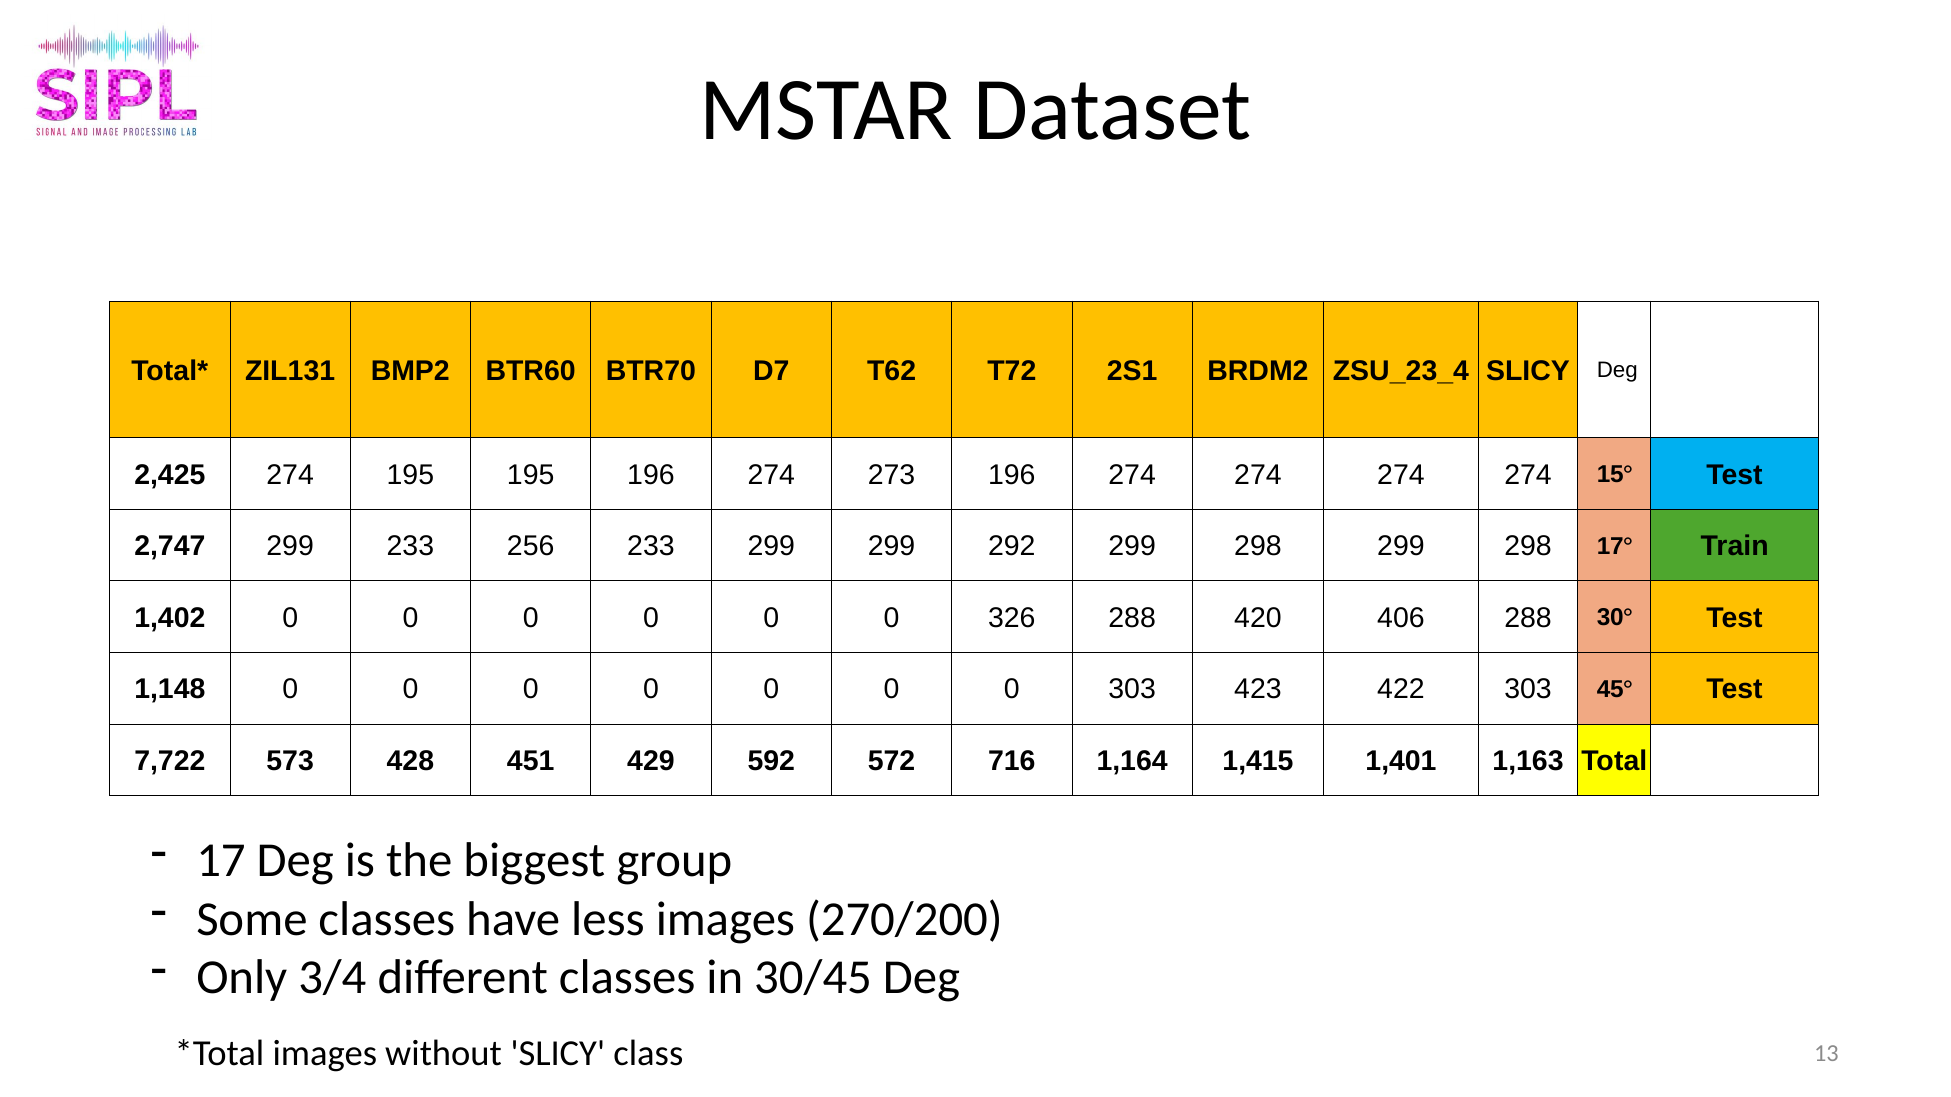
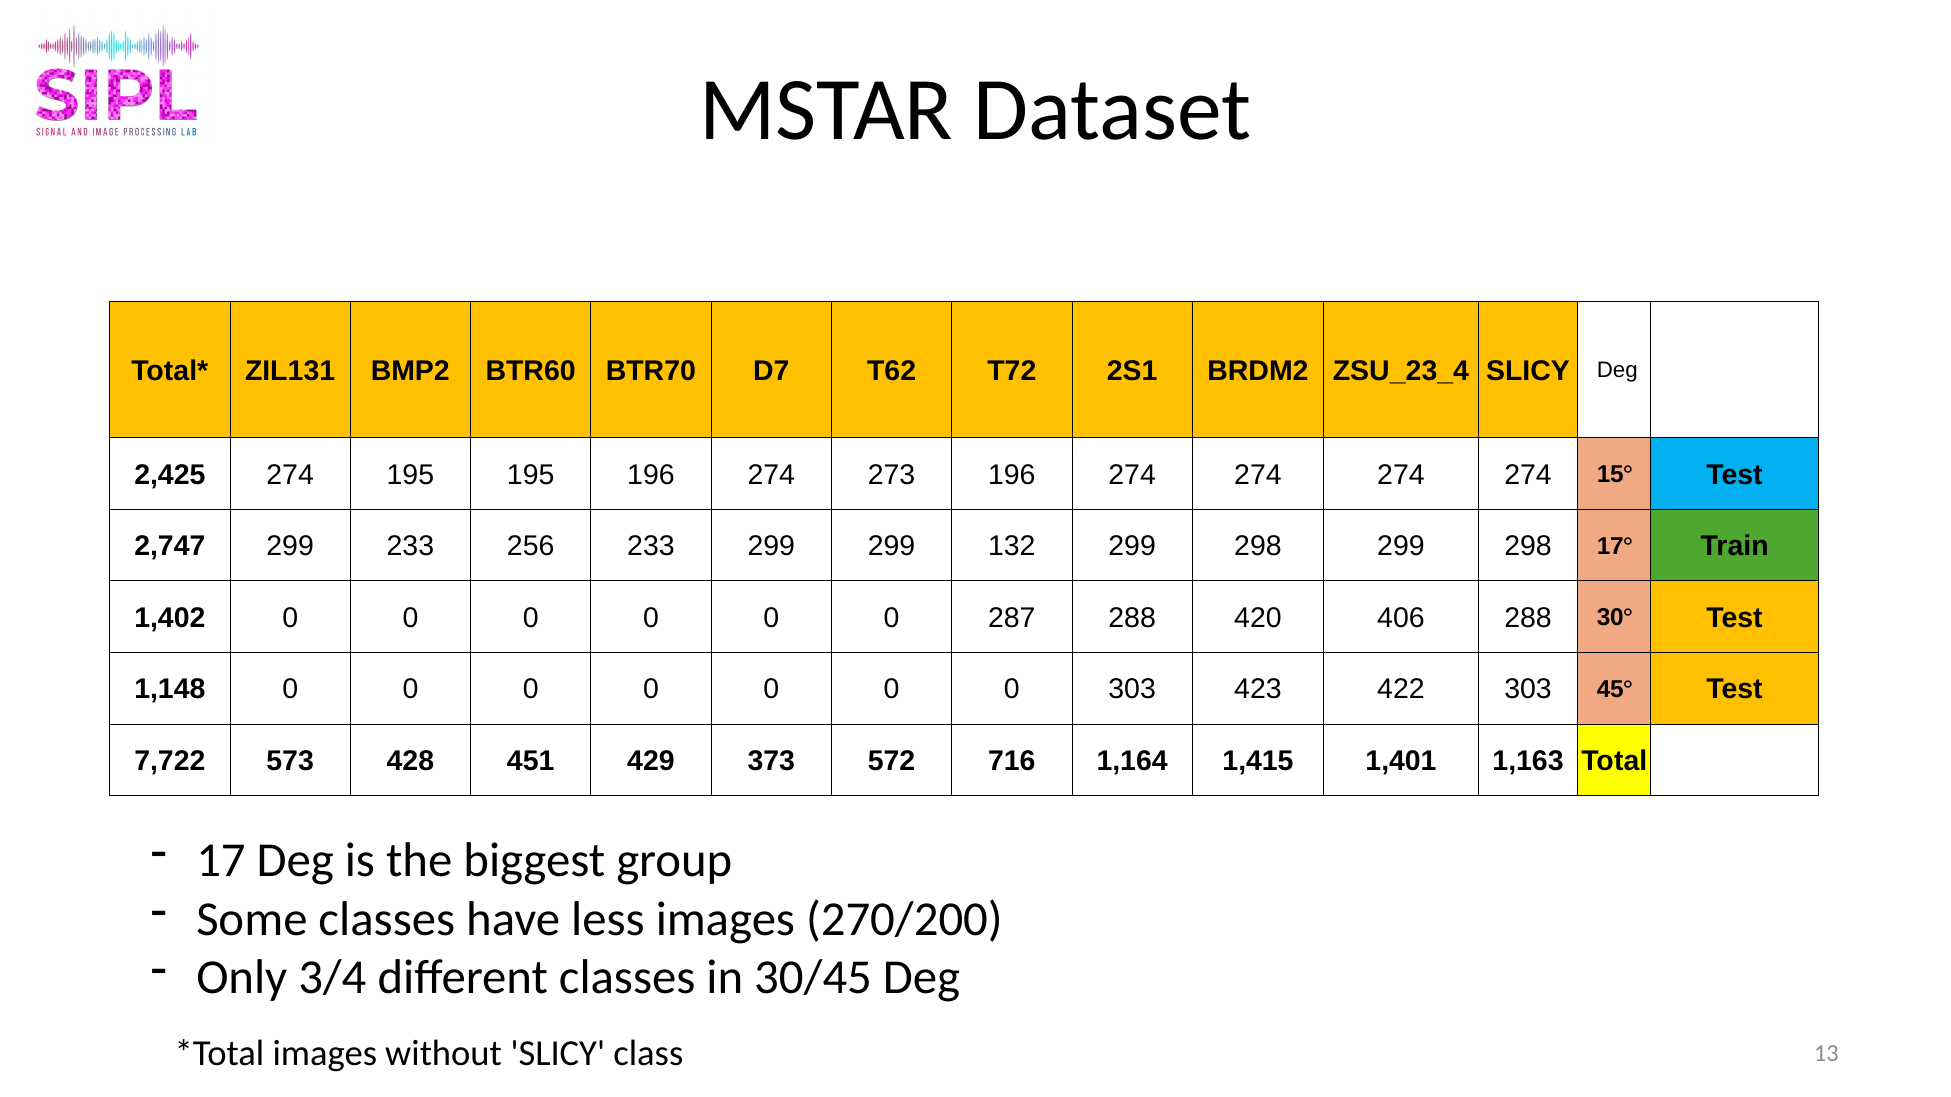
292: 292 -> 132
326: 326 -> 287
592: 592 -> 373
